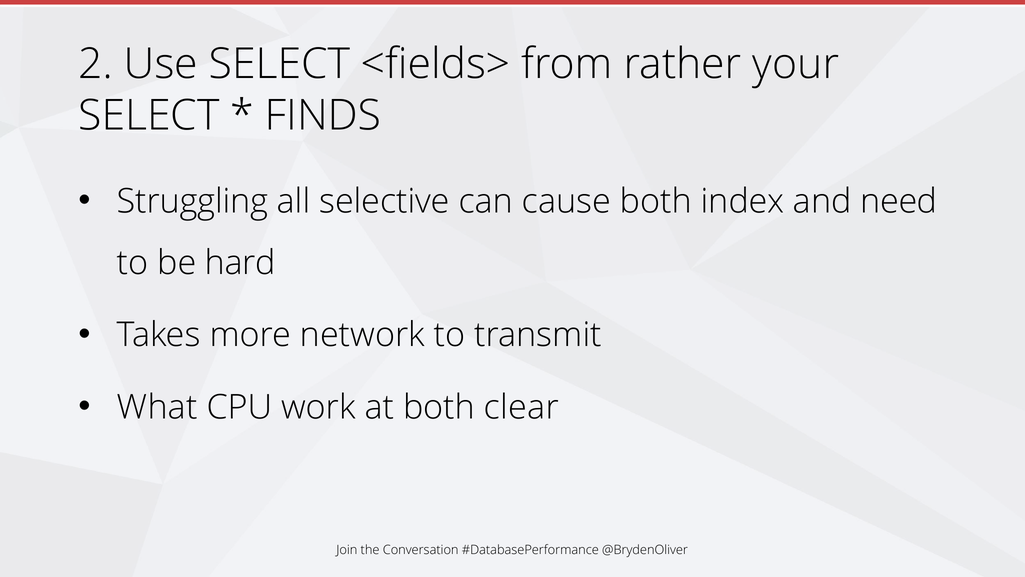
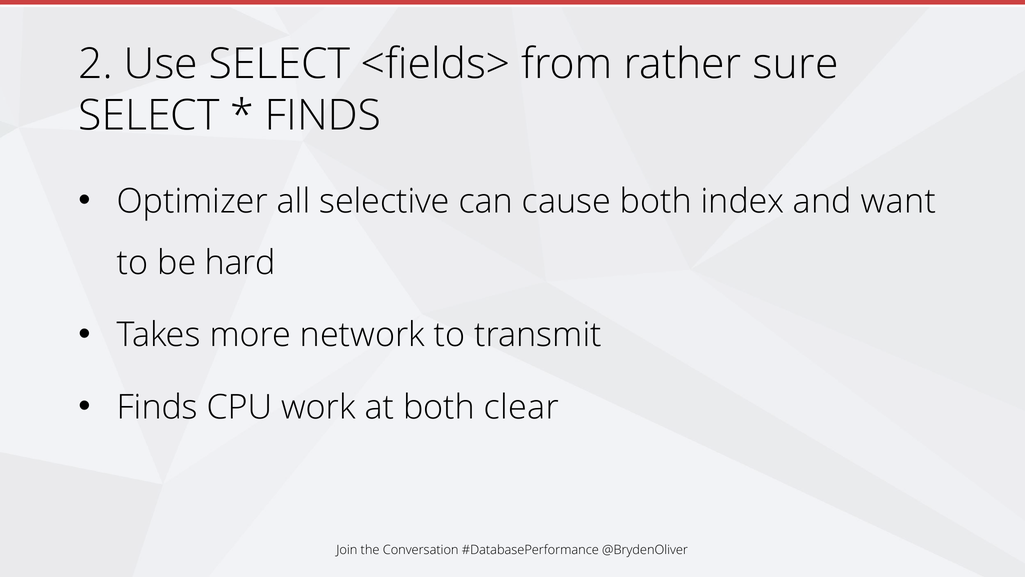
your: your -> sure
Struggling: Struggling -> Optimizer
need: need -> want
What at (157, 407): What -> Finds
